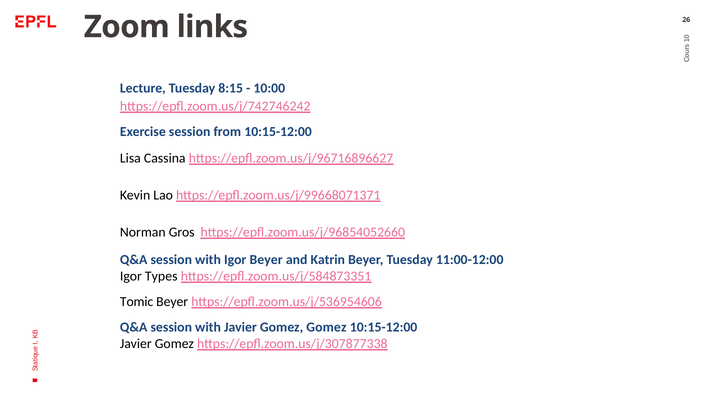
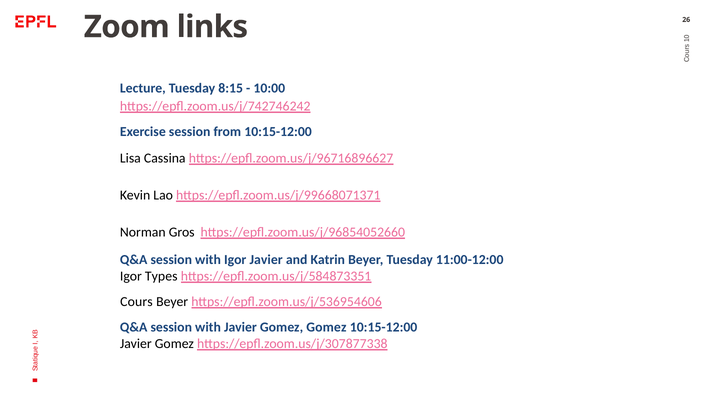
Igor Beyer: Beyer -> Javier
Tomic: Tomic -> Cours
